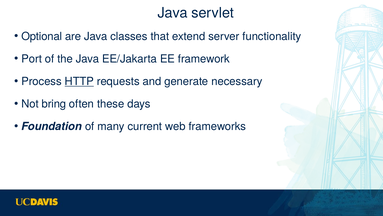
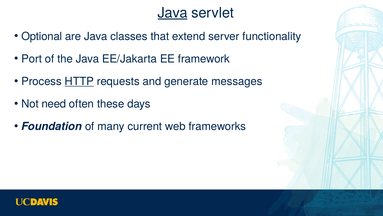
Java at (173, 13) underline: none -> present
necessary: necessary -> messages
bring: bring -> need
